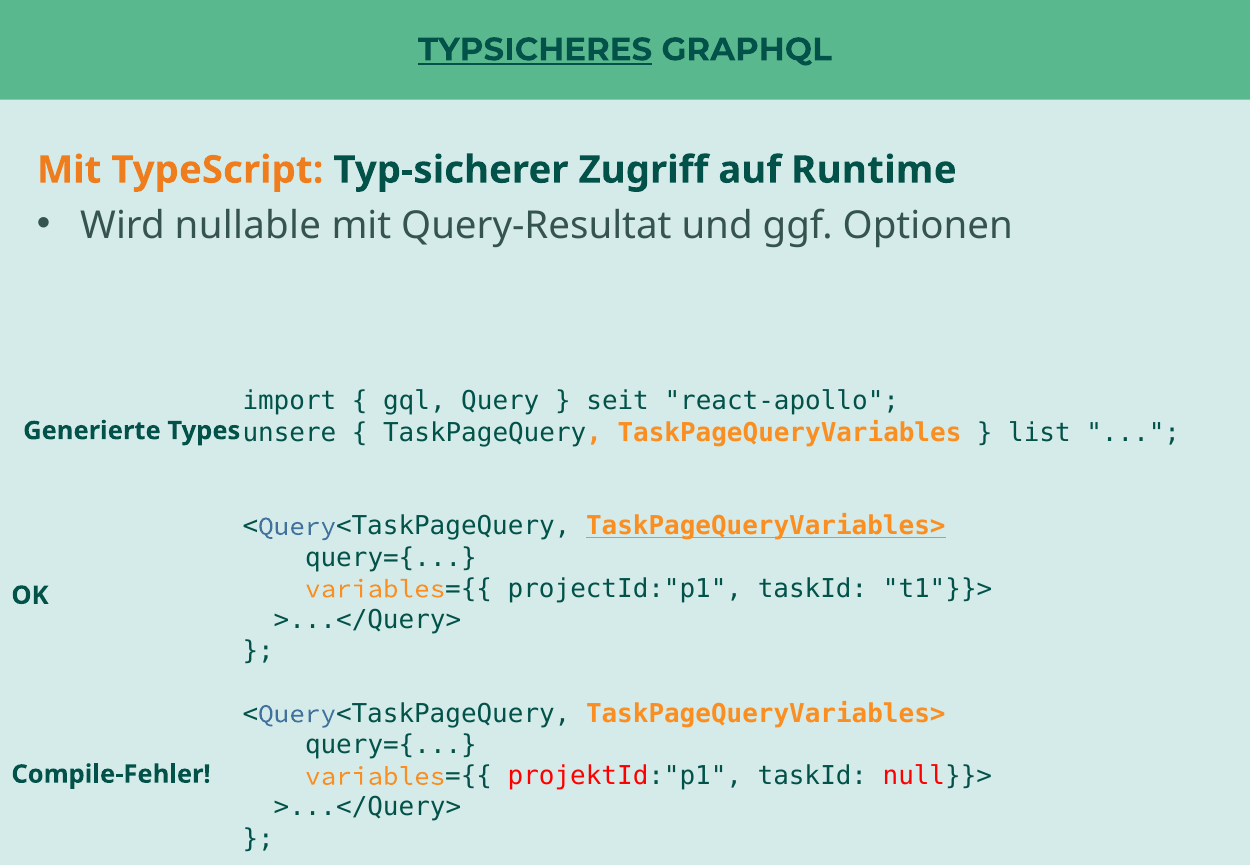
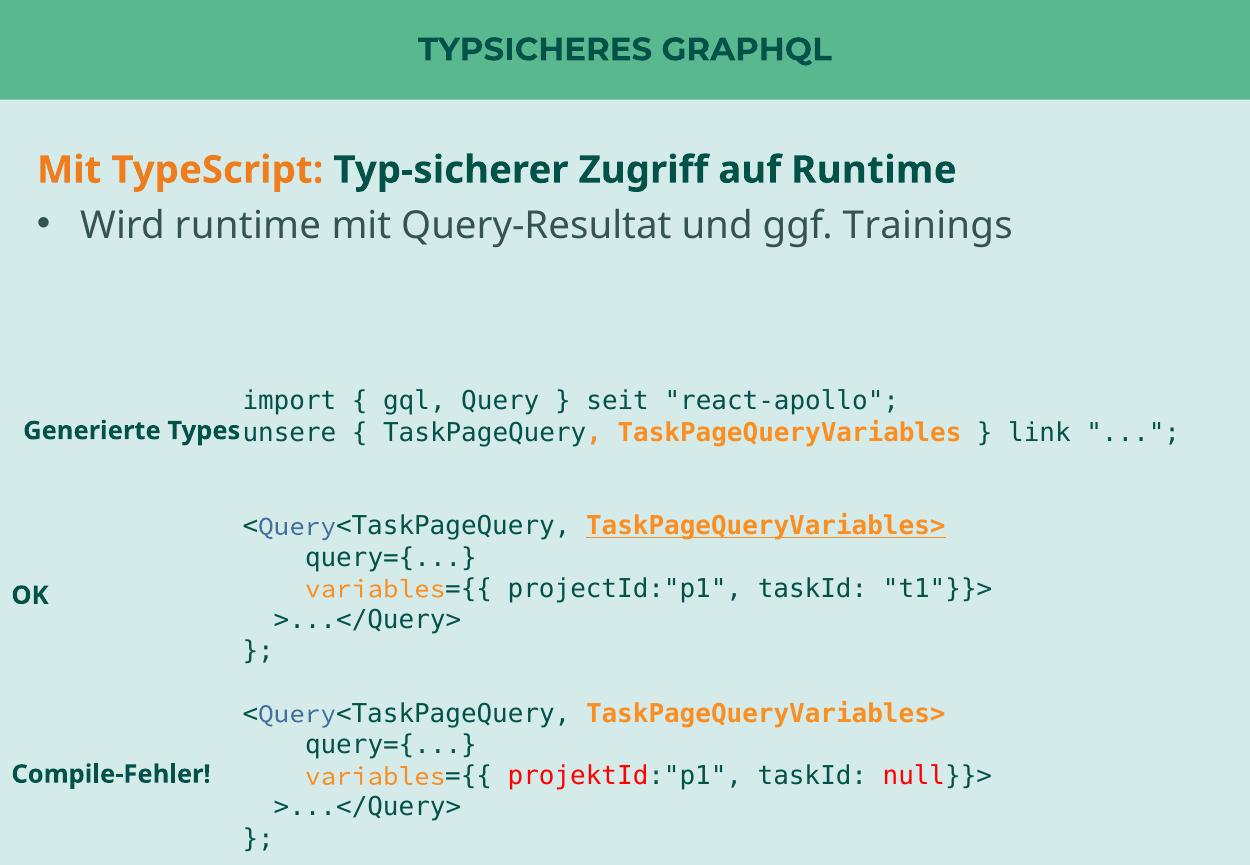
TYPSICHERES underline: present -> none
Wird nullable: nullable -> runtime
Optionen: Optionen -> Trainings
list: list -> link
